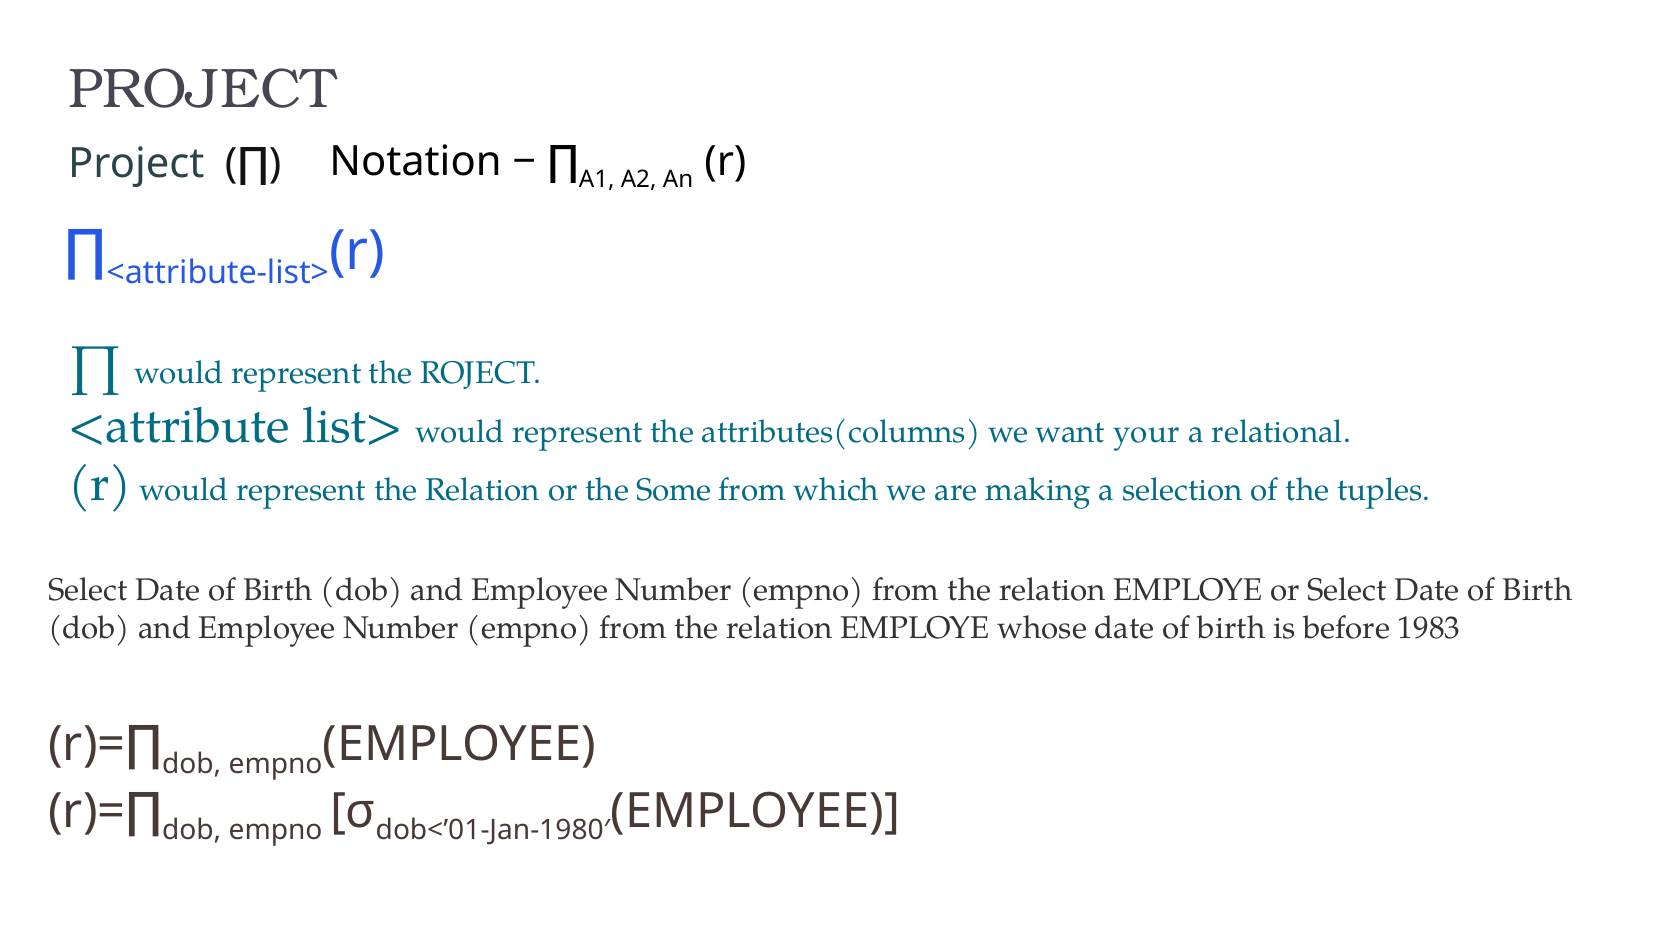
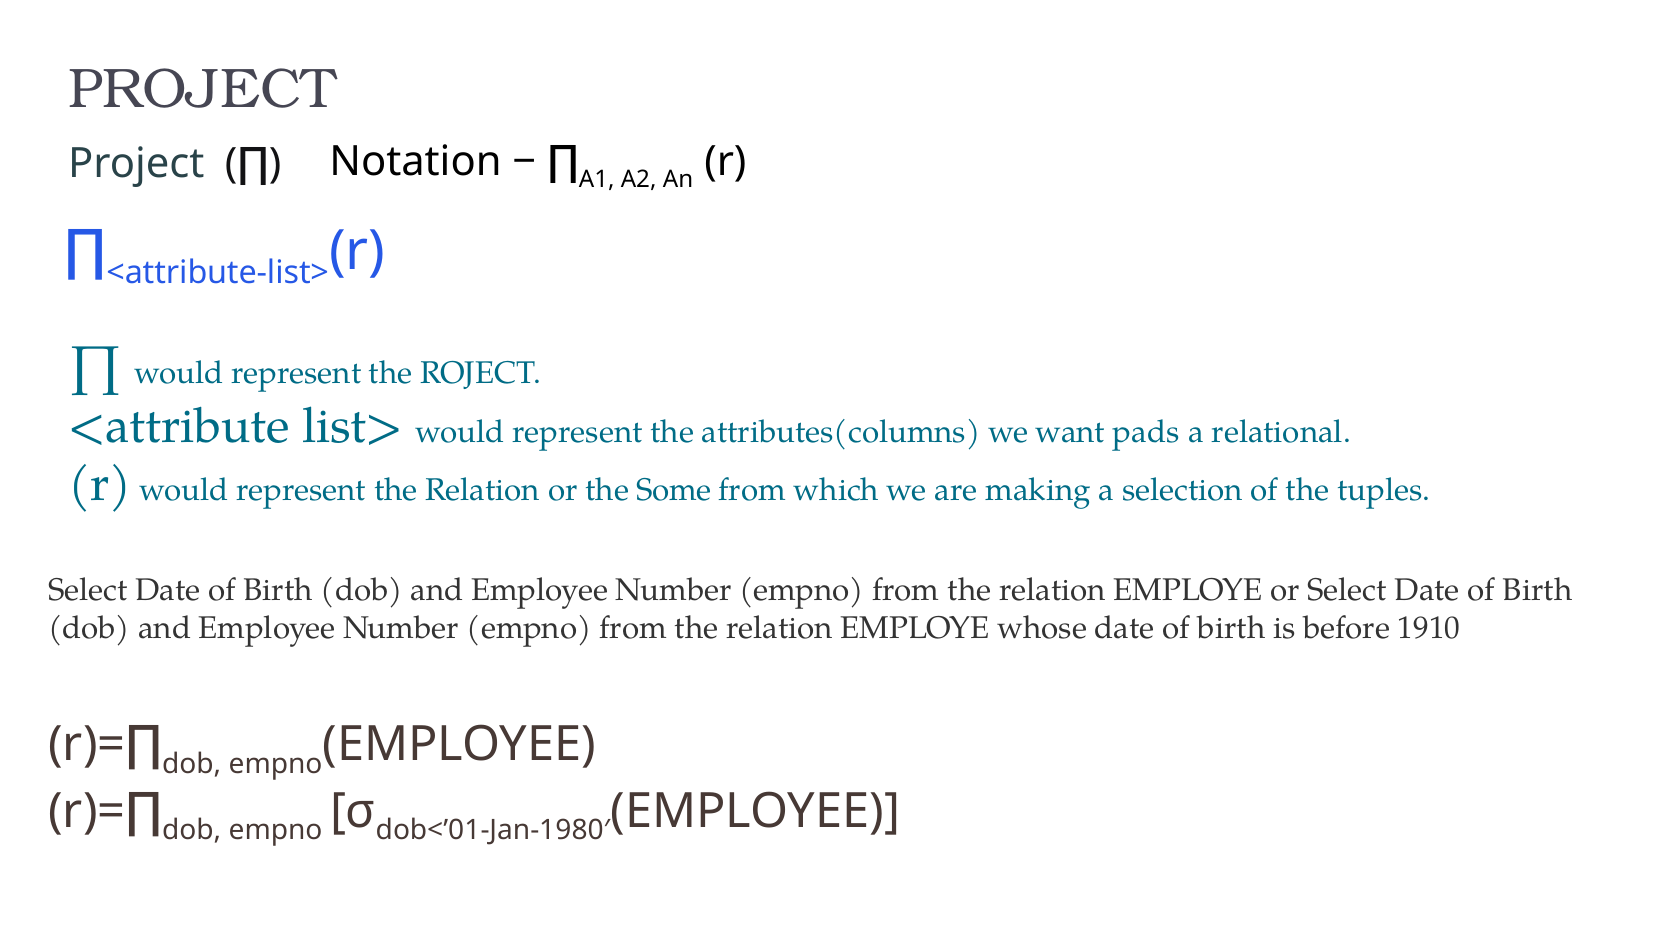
your: your -> pads
1983: 1983 -> 1910
